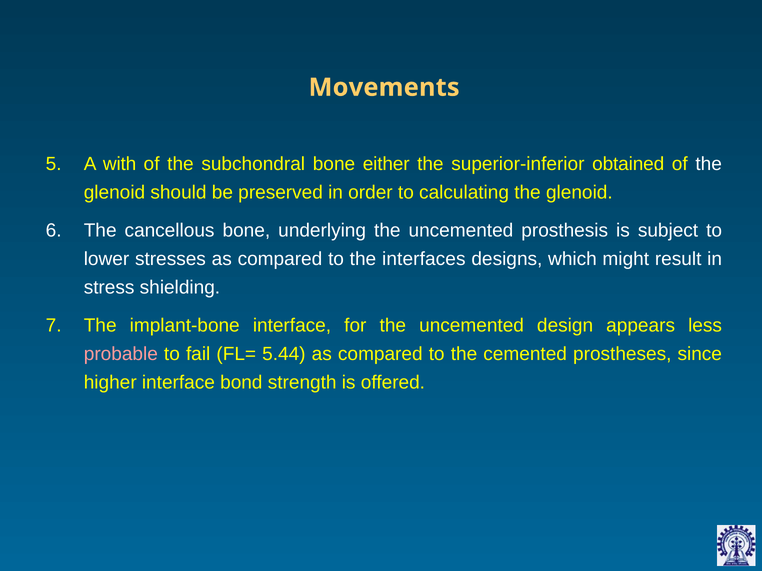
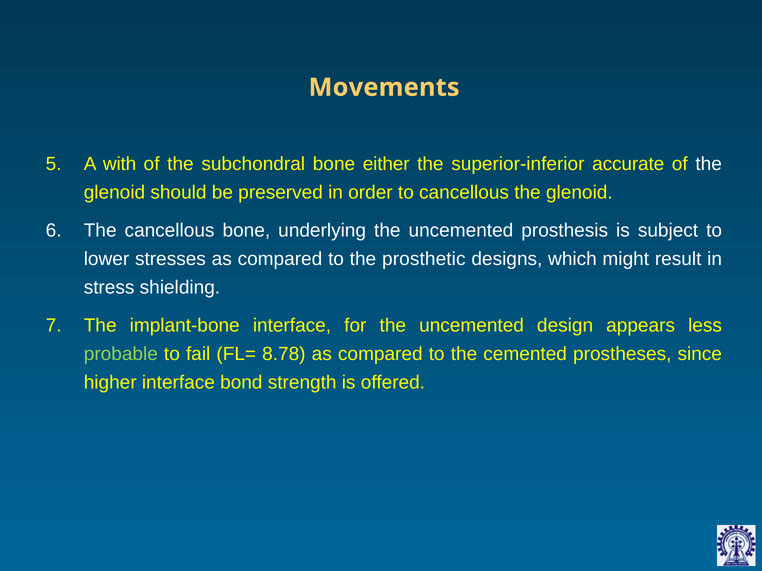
obtained: obtained -> accurate
to calculating: calculating -> cancellous
interfaces: interfaces -> prosthetic
probable colour: pink -> light green
5.44: 5.44 -> 8.78
